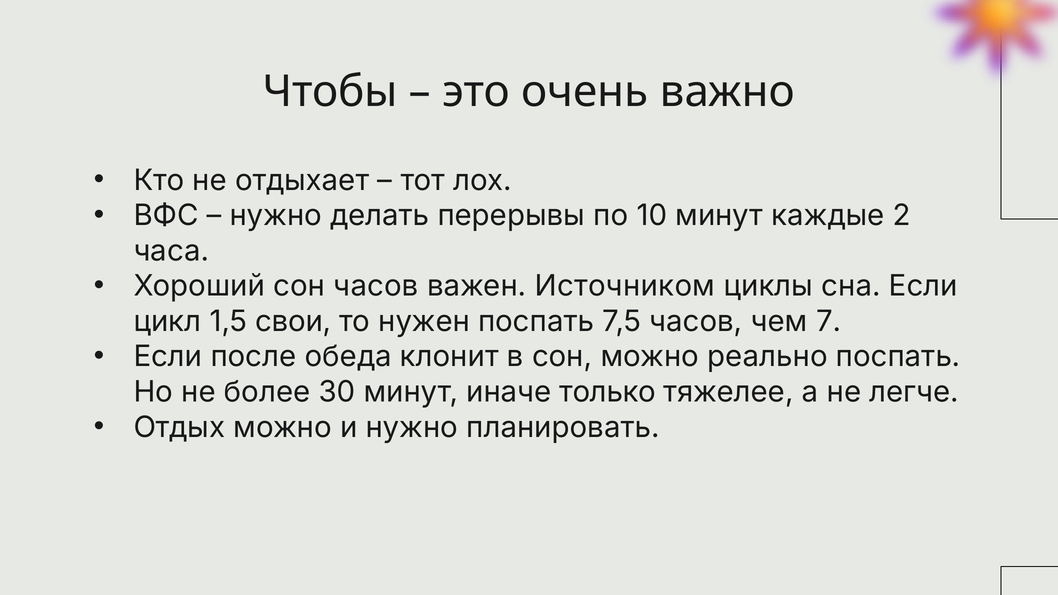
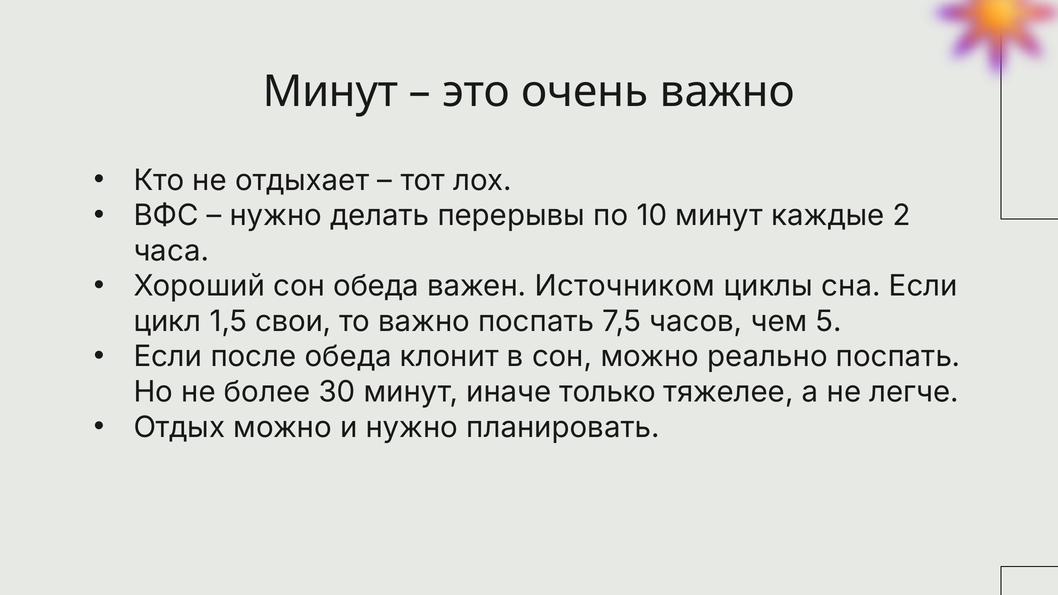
Чтобы at (330, 92): Чтобы -> Минут
сон часов: часов -> обеда
то нужен: нужен -> важно
7: 7 -> 5
